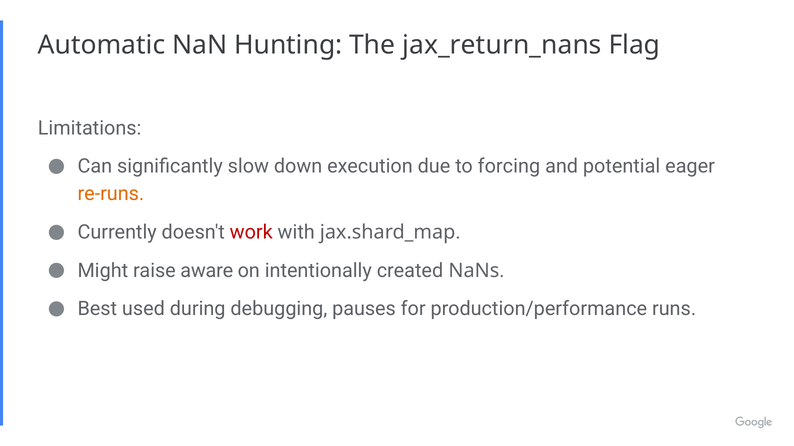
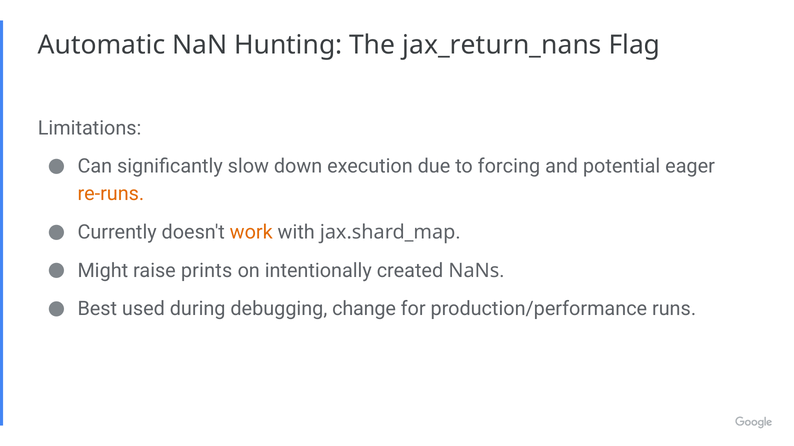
work colour: red -> orange
aware: aware -> prints
pauses: pauses -> change
